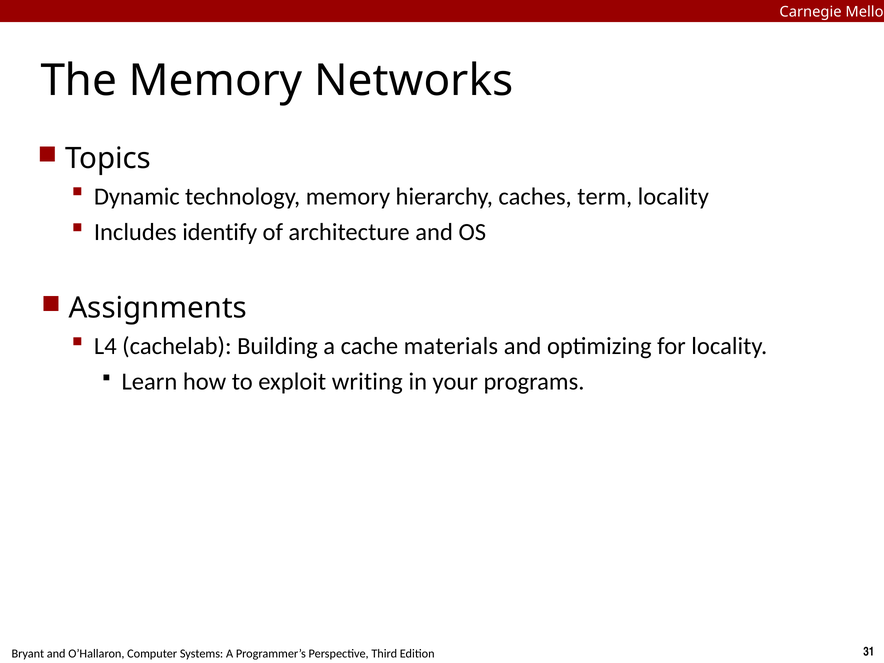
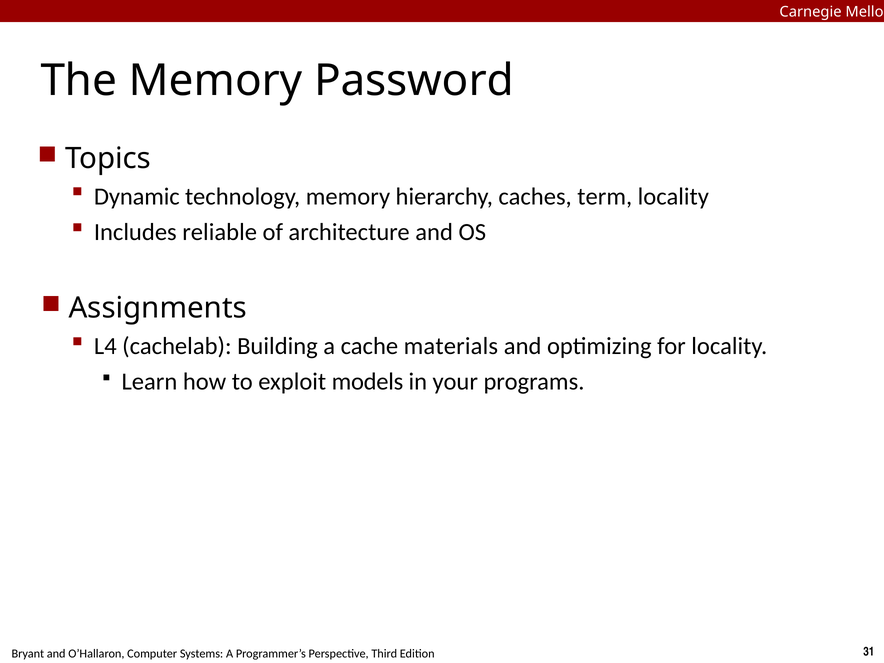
Networks: Networks -> Password
identify: identify -> reliable
writing: writing -> models
